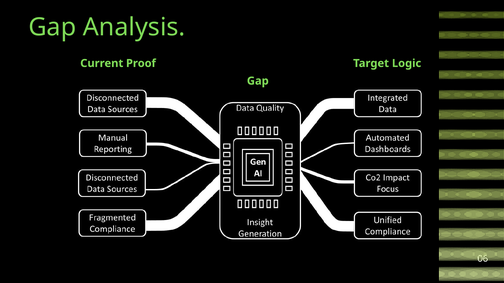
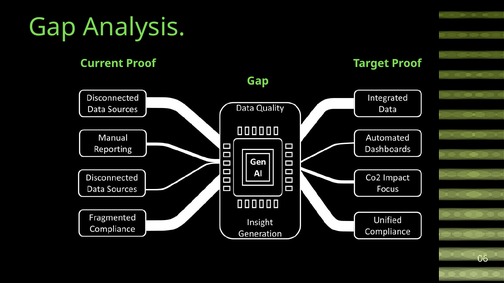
Target Logic: Logic -> Proof
